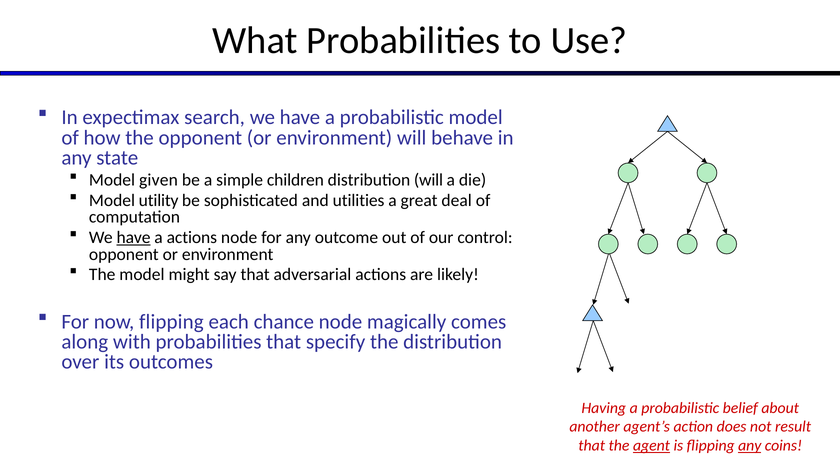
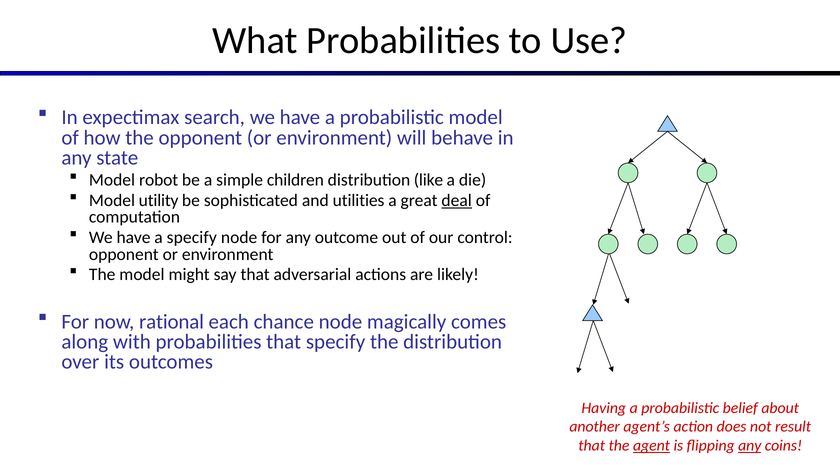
given: given -> robot
distribution will: will -> like
deal underline: none -> present
have at (134, 237) underline: present -> none
a actions: actions -> specify
now flipping: flipping -> rational
